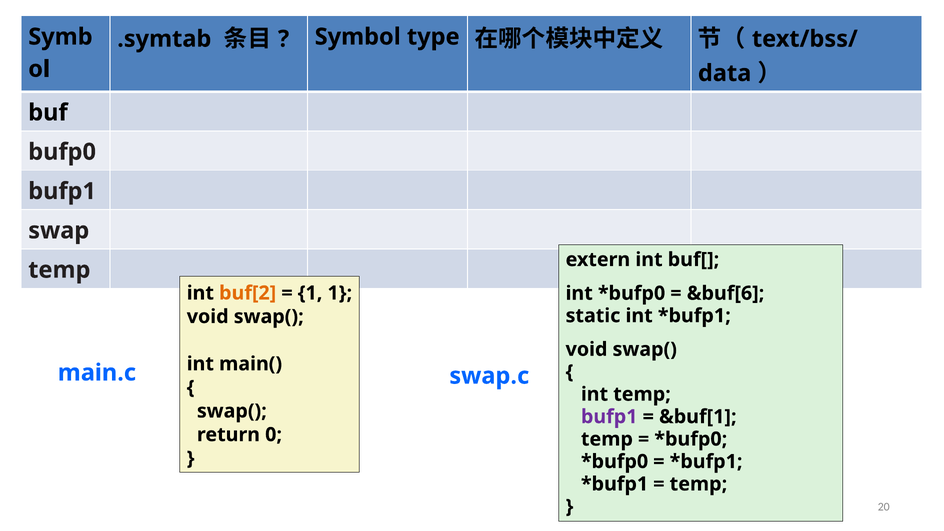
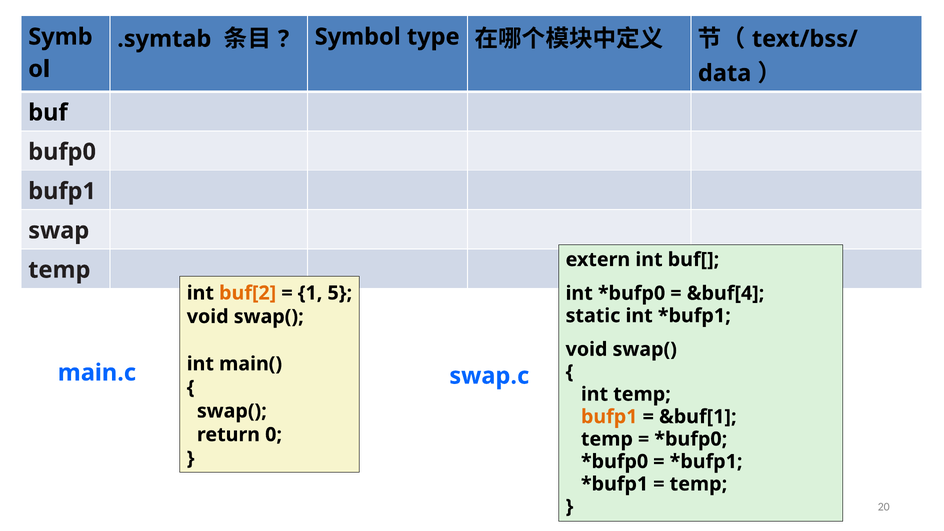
1 1: 1 -> 5
&buf[6: &buf[6 -> &buf[4
bufp1 at (609, 417) colour: purple -> orange
